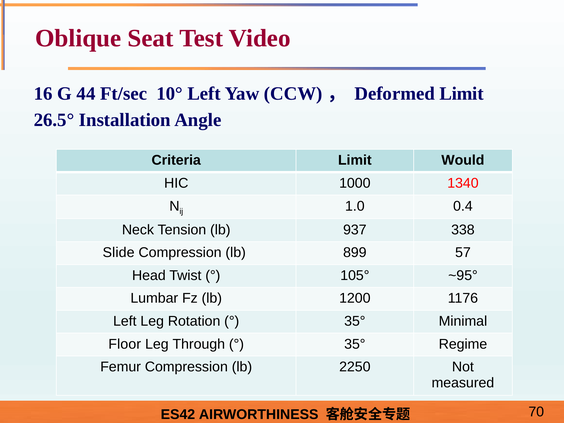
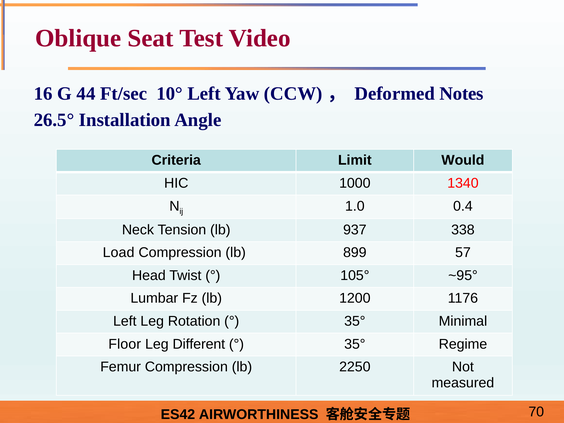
Deformed Limit: Limit -> Notes
Slide: Slide -> Load
Through: Through -> Different
